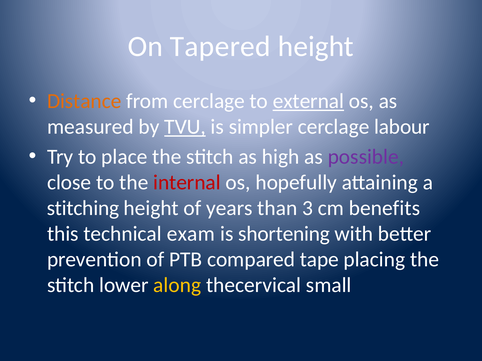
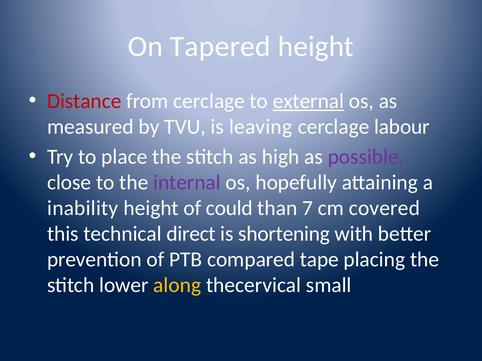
Distance colour: orange -> red
TVU underline: present -> none
simpler: simpler -> leaving
internal colour: red -> purple
stitching: stitching -> inability
years: years -> could
3: 3 -> 7
benefits: benefits -> covered
exam: exam -> direct
